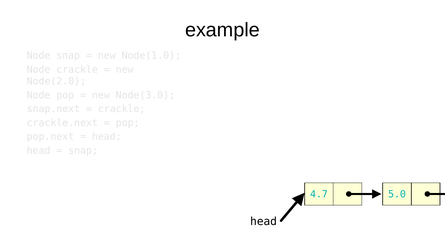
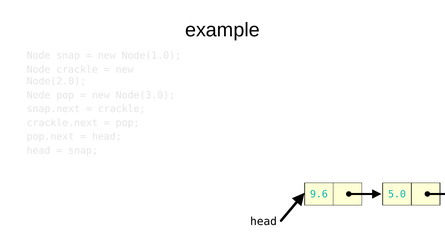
4.7: 4.7 -> 9.6
